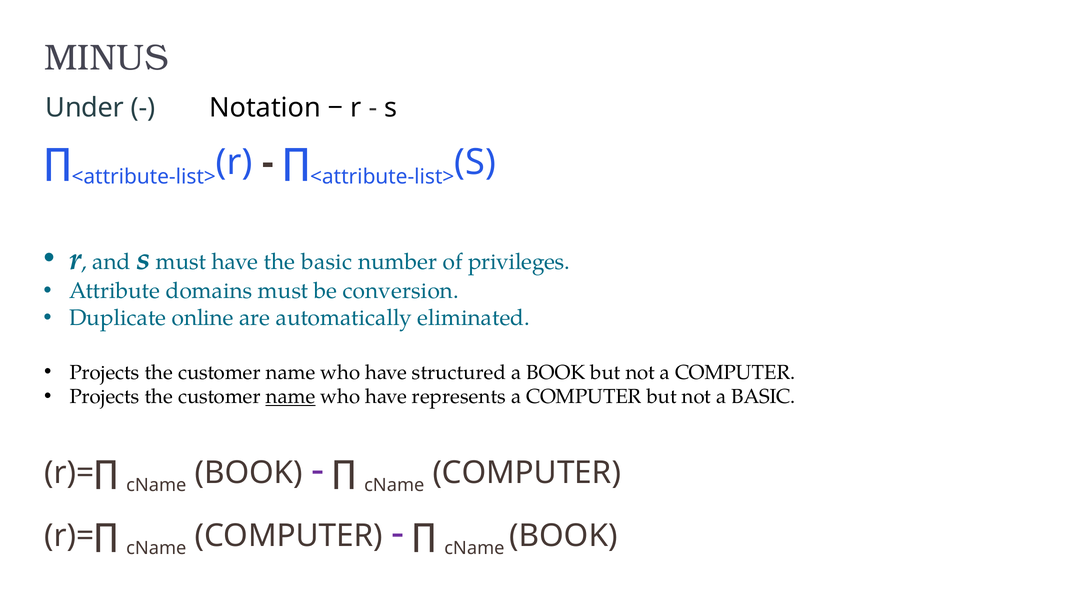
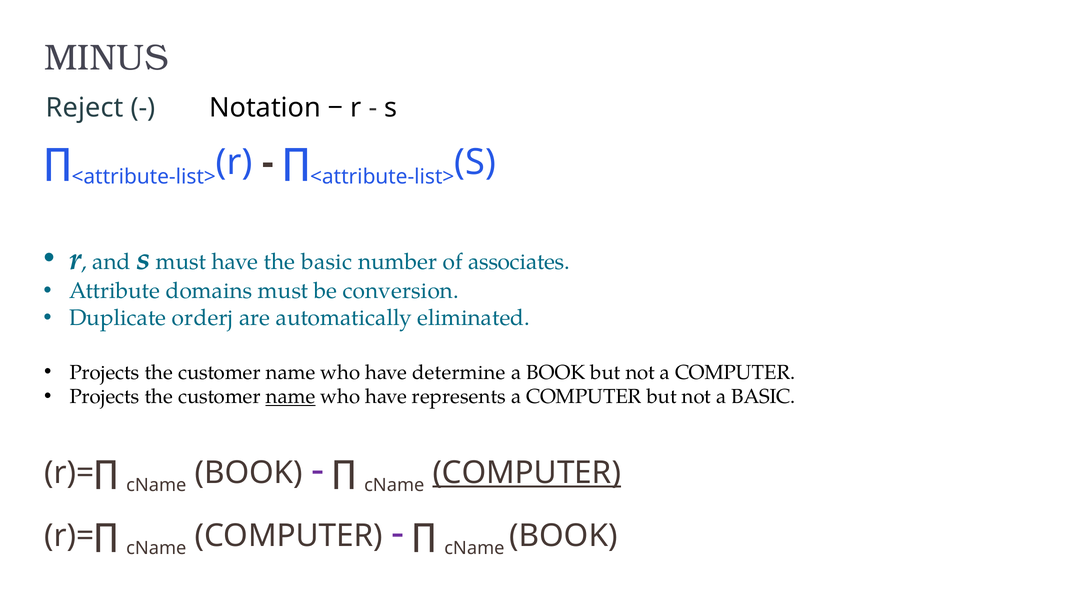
Under: Under -> Reject
privileges: privileges -> associates
online: online -> orderj
structured: structured -> determine
COMPUTER at (527, 473) underline: none -> present
